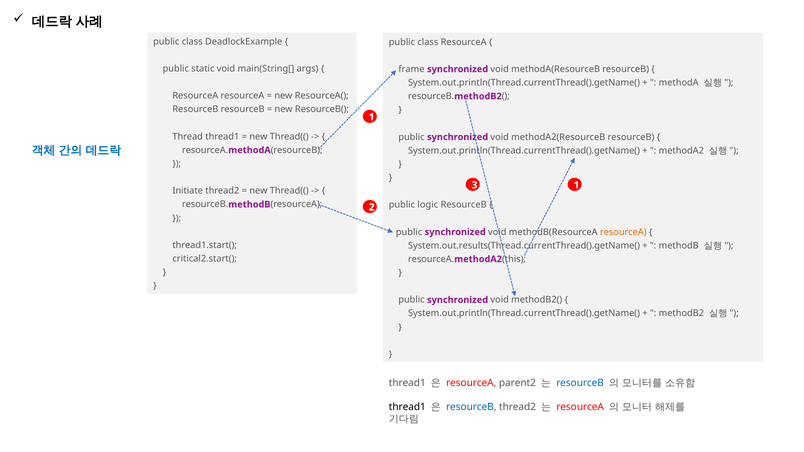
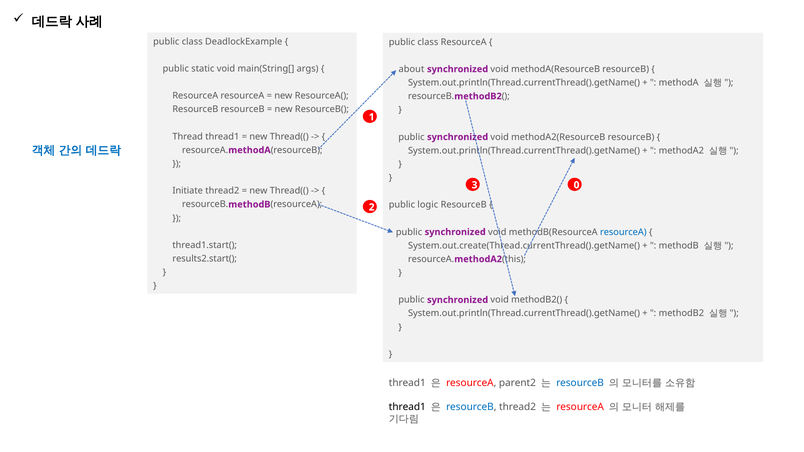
frame: frame -> about
3 1: 1 -> 0
resourceA at (623, 232) colour: orange -> blue
System.out.results(Thread.currentThread().getName(: System.out.results(Thread.currentThread().getName( -> System.out.create(Thread.currentThread().getName(
critical2.start(: critical2.start( -> results2.start(
